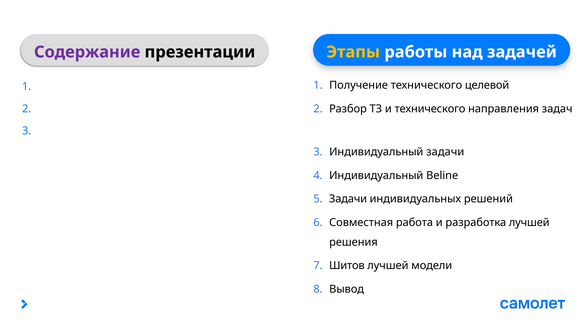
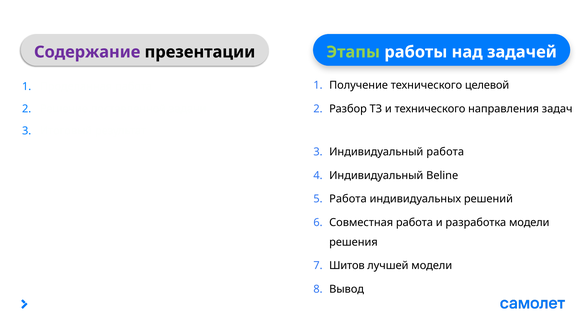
Этапы colour: yellow -> light green
Индивидуальный задачи: задачи -> работа
Задачи at (348, 199): Задачи -> Работа
разработка лучшей: лучшей -> модели
